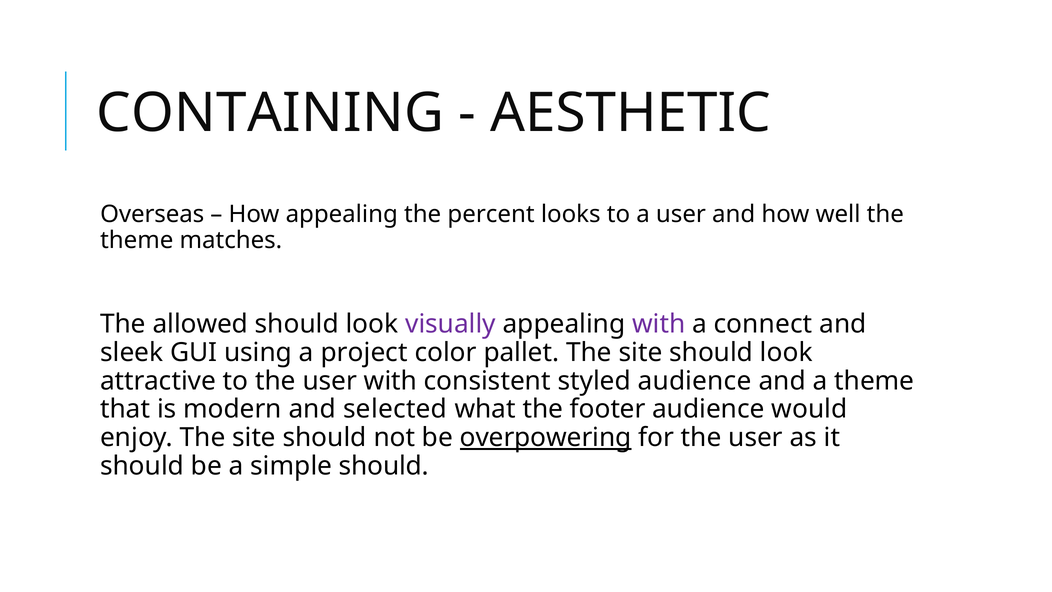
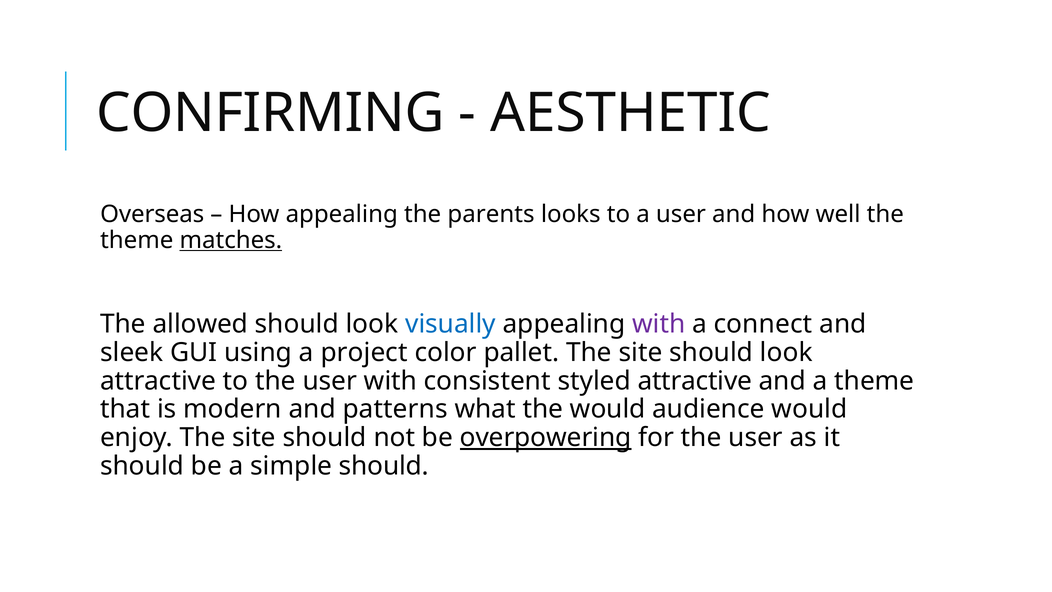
CONTAINING: CONTAINING -> CONFIRMING
percent: percent -> parents
matches underline: none -> present
visually colour: purple -> blue
styled audience: audience -> attractive
selected: selected -> patterns
the footer: footer -> would
